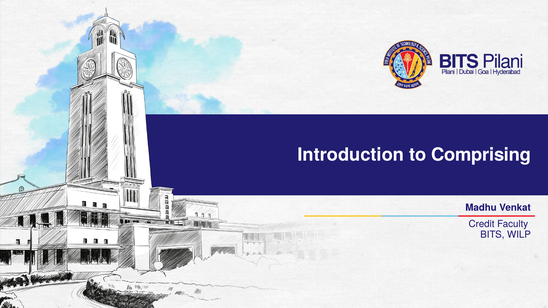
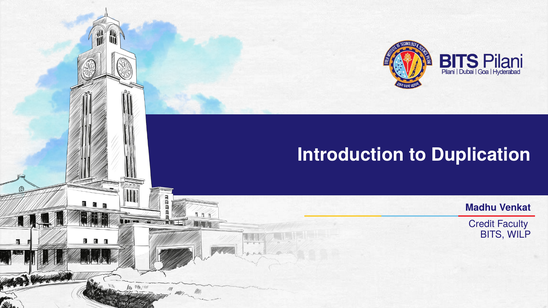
Comprising: Comprising -> Duplication
